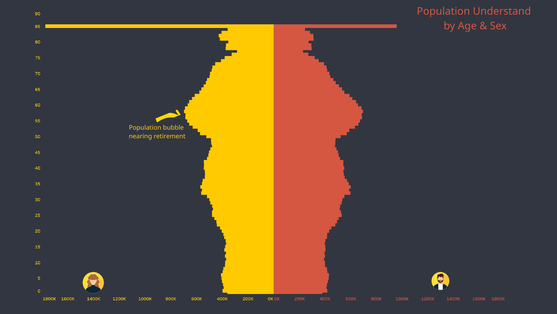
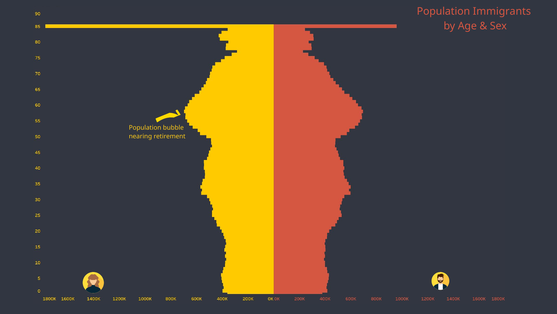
Understand: Understand -> Immigrants
